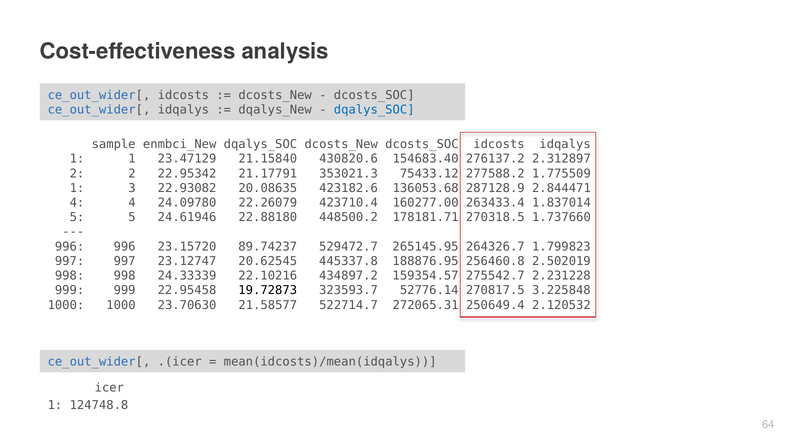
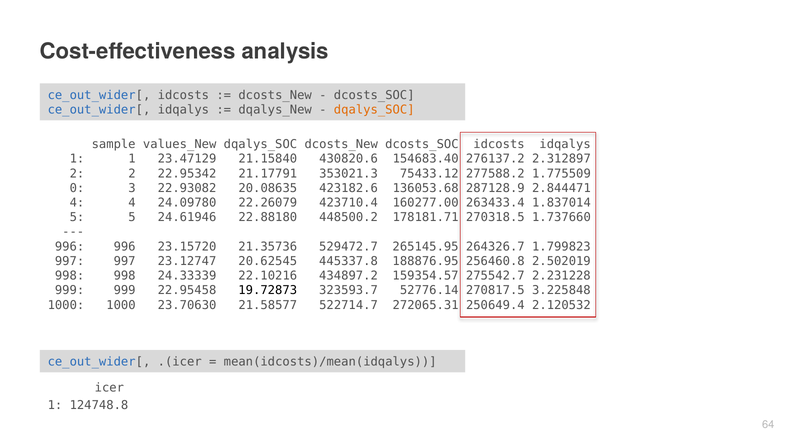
dqalys_SOC at (374, 110) colour: blue -> orange
enmbci_New: enmbci_New -> values_New
1 at (77, 188): 1 -> 0
89.74237: 89.74237 -> 21.35736
